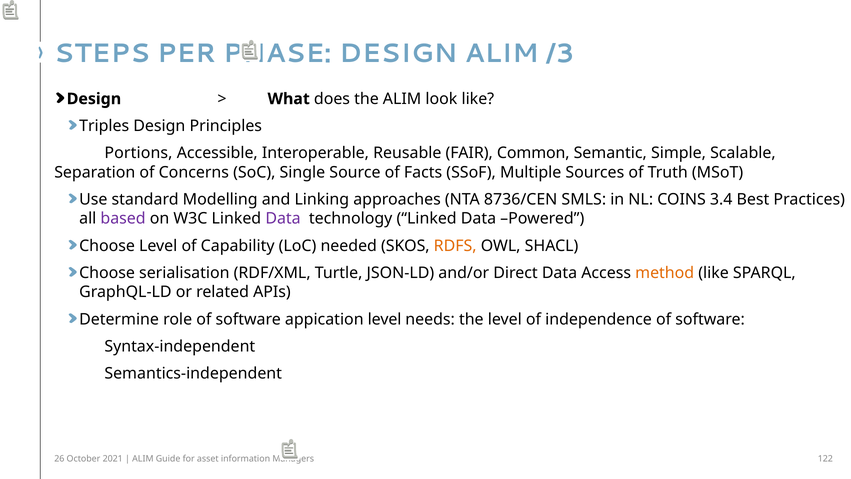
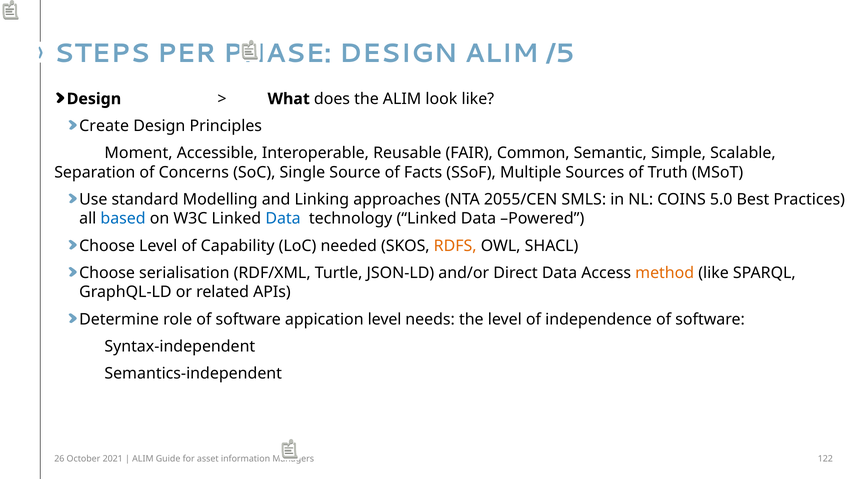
/3: /3 -> /5
Triples: Triples -> Create
Portions: Portions -> Moment
8736/CEN: 8736/CEN -> 2055/CEN
3.4: 3.4 -> 5.0
based colour: purple -> blue
Data at (283, 219) colour: purple -> blue
